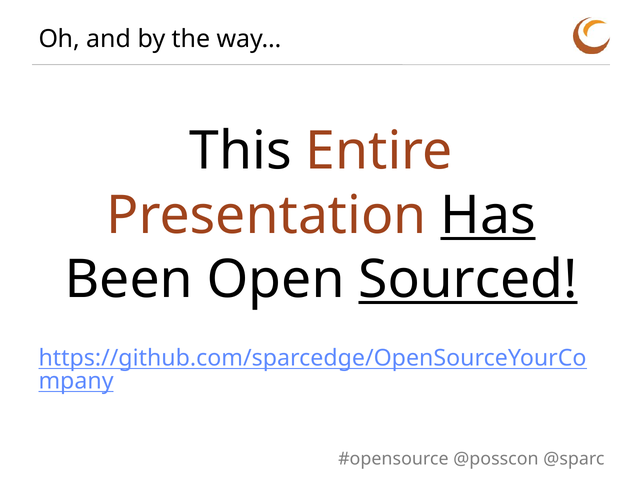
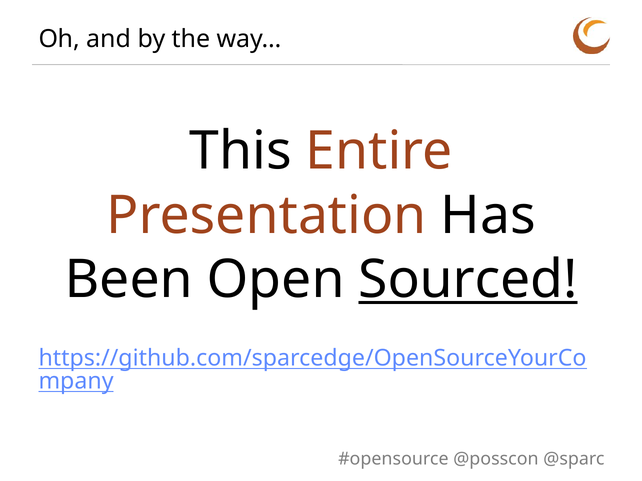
Has underline: present -> none
